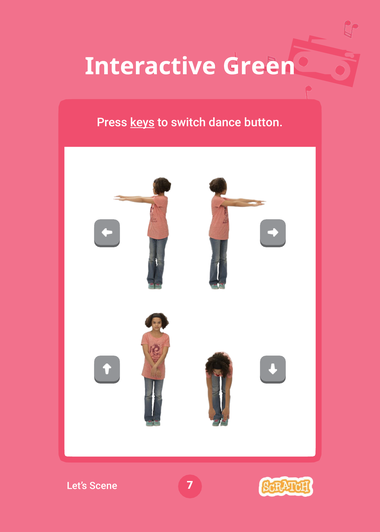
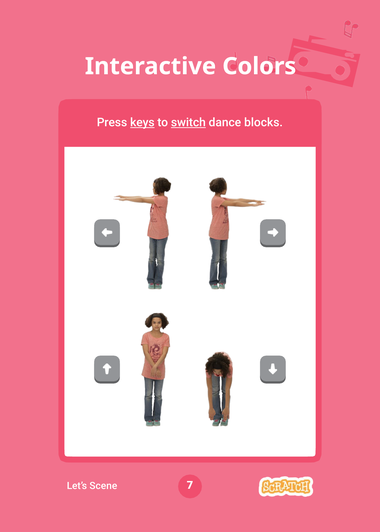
Green: Green -> Colors
switch underline: none -> present
button: button -> blocks
